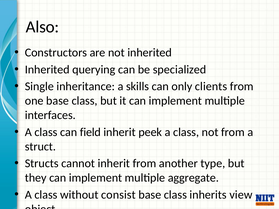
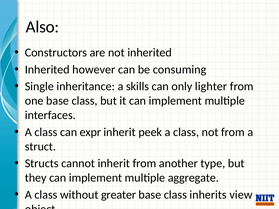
querying: querying -> however
specialized: specialized -> consuming
clients: clients -> lighter
field: field -> expr
consist: consist -> greater
